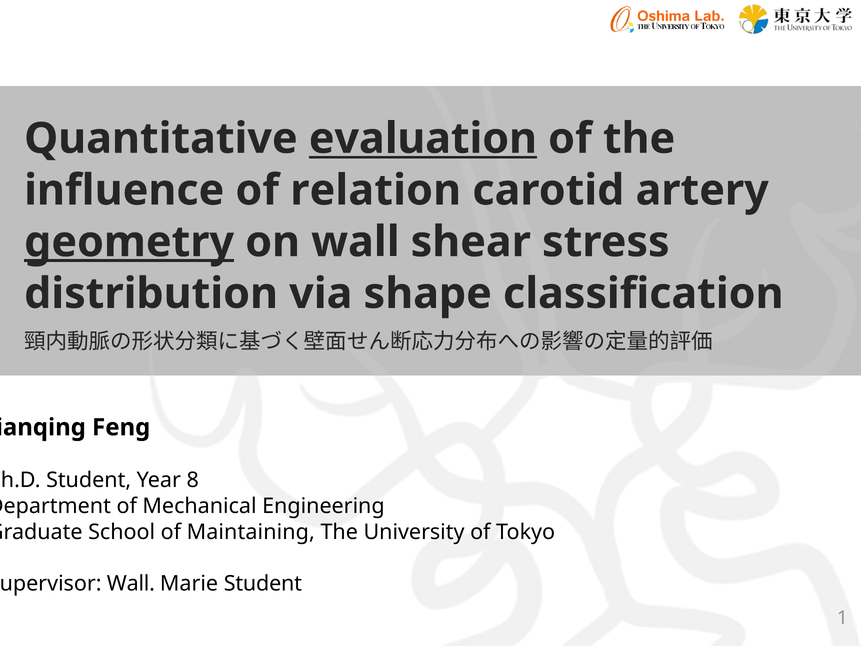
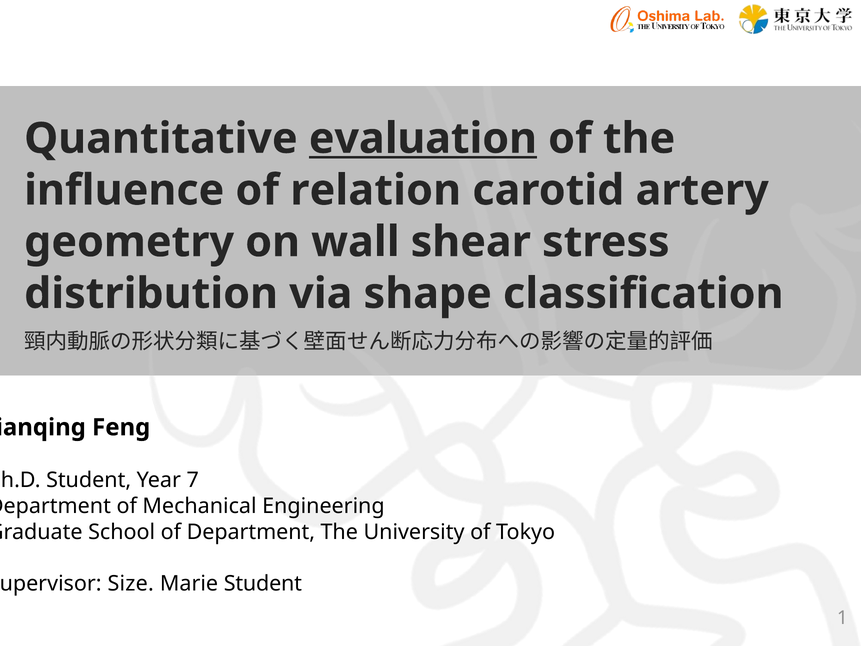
geometry underline: present -> none
8: 8 -> 7
of Maintaining: Maintaining -> Department
Wall at (131, 583): Wall -> Size
